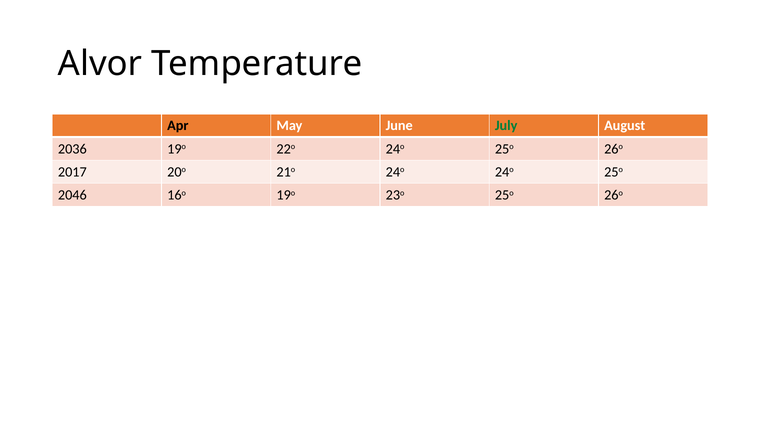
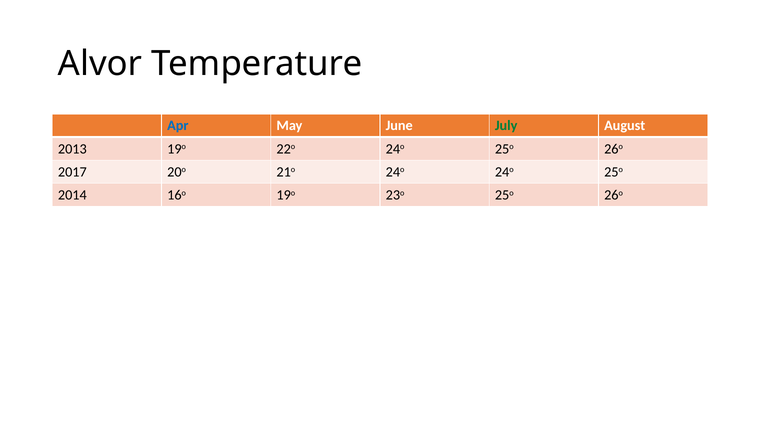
Apr colour: black -> blue
2036: 2036 -> 2013
2046: 2046 -> 2014
